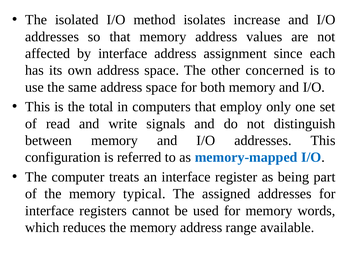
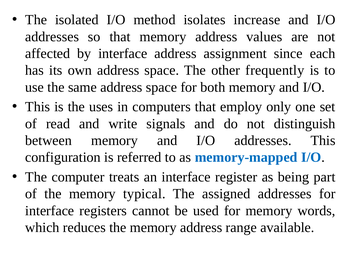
concerned: concerned -> frequently
total: total -> uses
